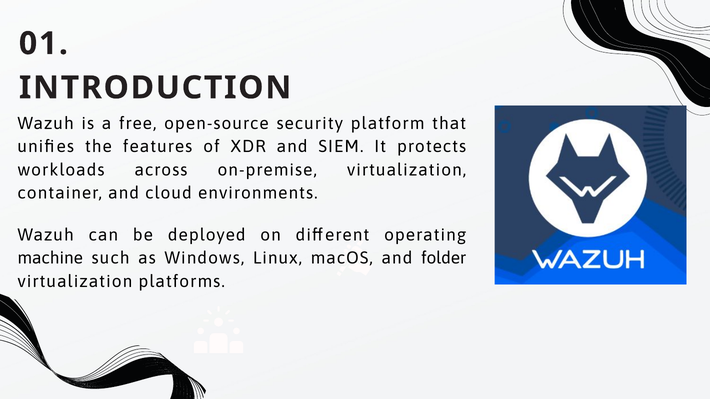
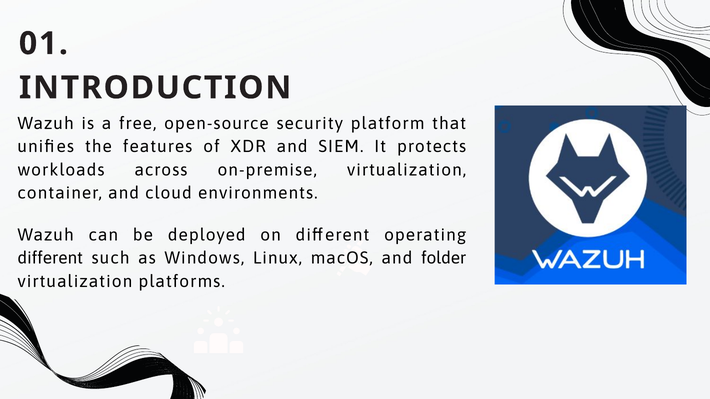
machine at (50, 258): machine -> different
